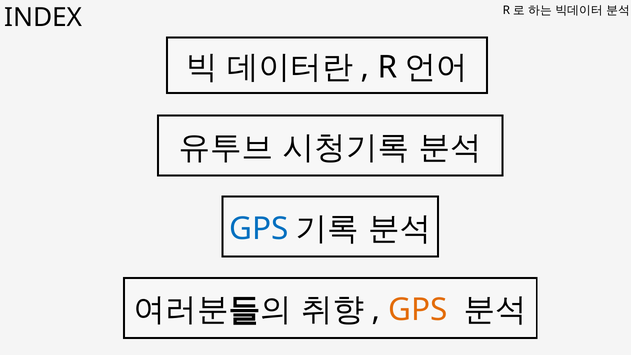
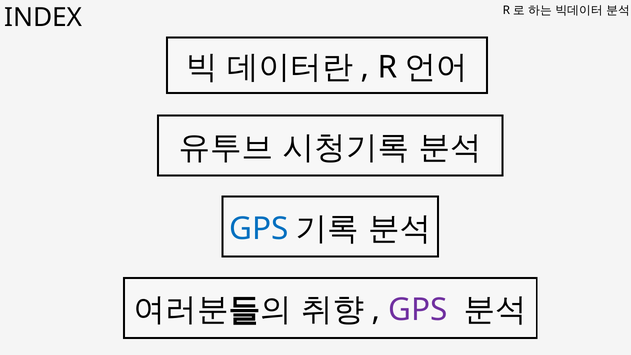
GPS at (418, 310) colour: orange -> purple
